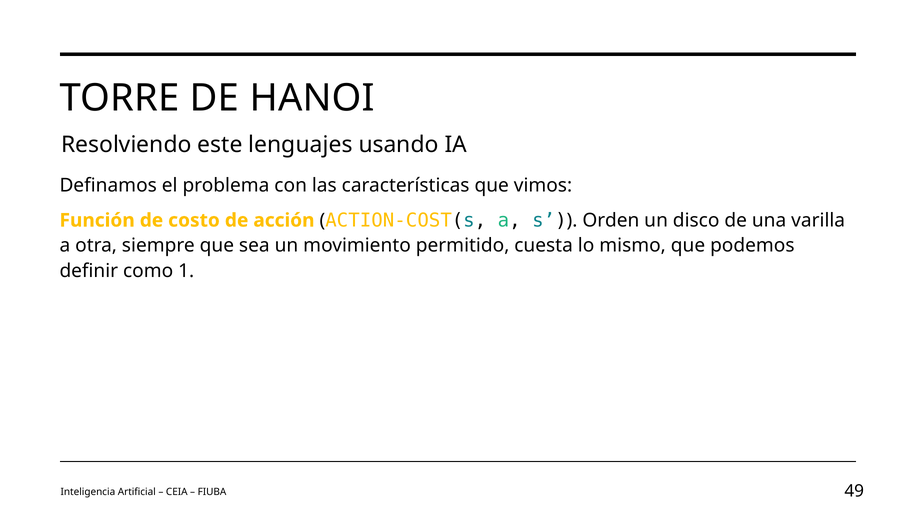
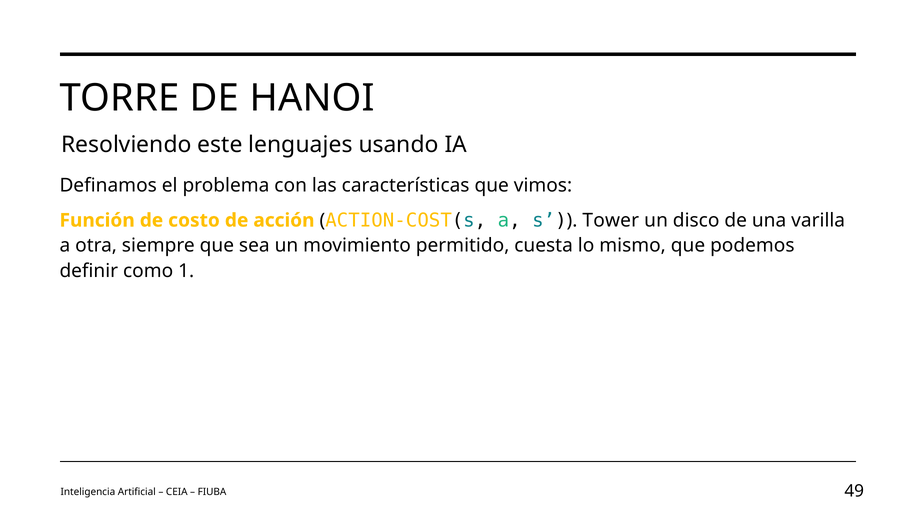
Orden: Orden -> Tower
